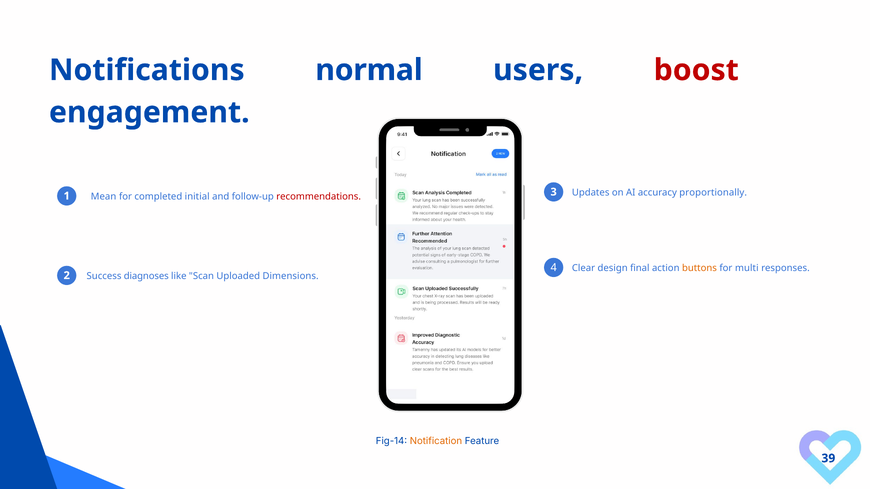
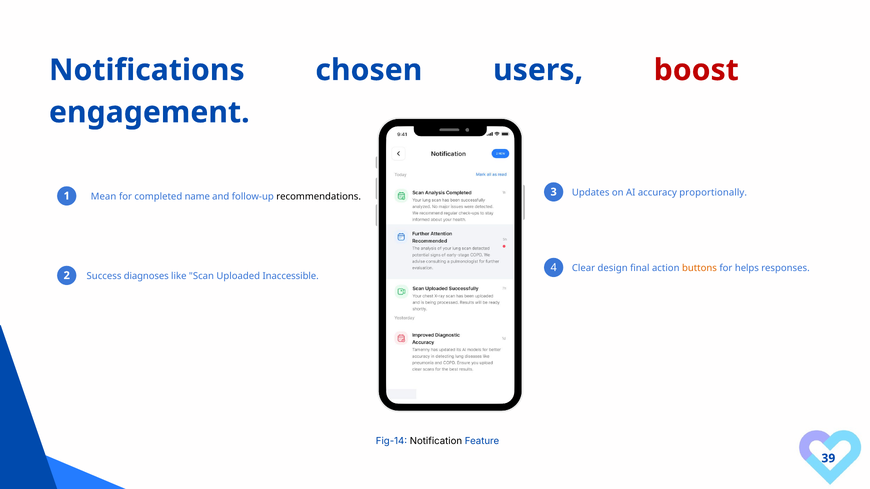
normal: normal -> chosen
initial: initial -> name
recommendations colour: red -> black
multi: multi -> helps
Dimensions: Dimensions -> Inaccessible
Notification colour: orange -> black
